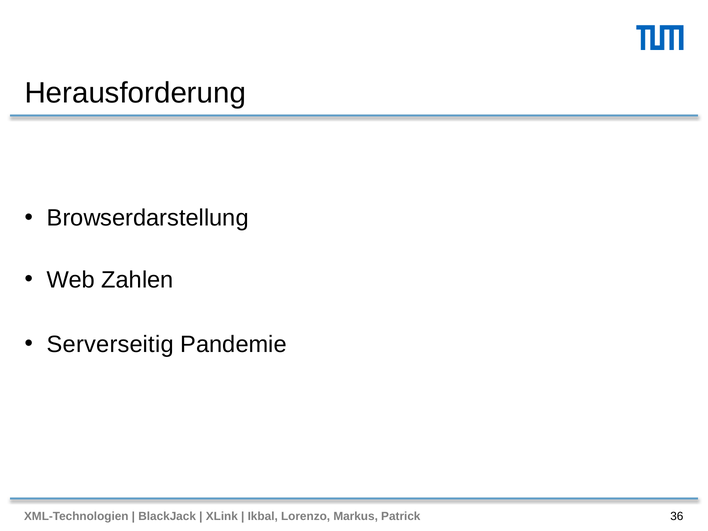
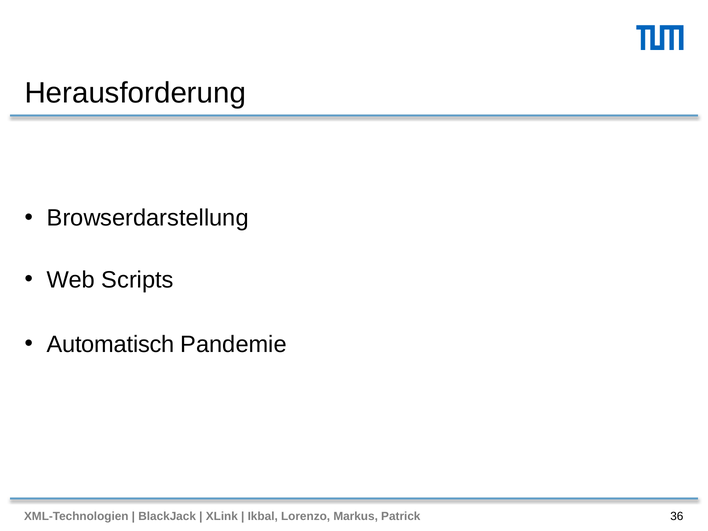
Zahlen: Zahlen -> Scripts
Serverseitig: Serverseitig -> Automatisch
